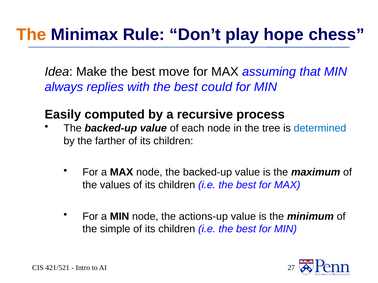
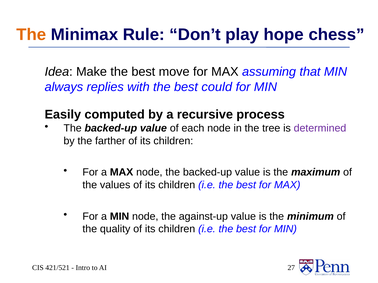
determined colour: blue -> purple
actions-up: actions-up -> against-up
simple: simple -> quality
